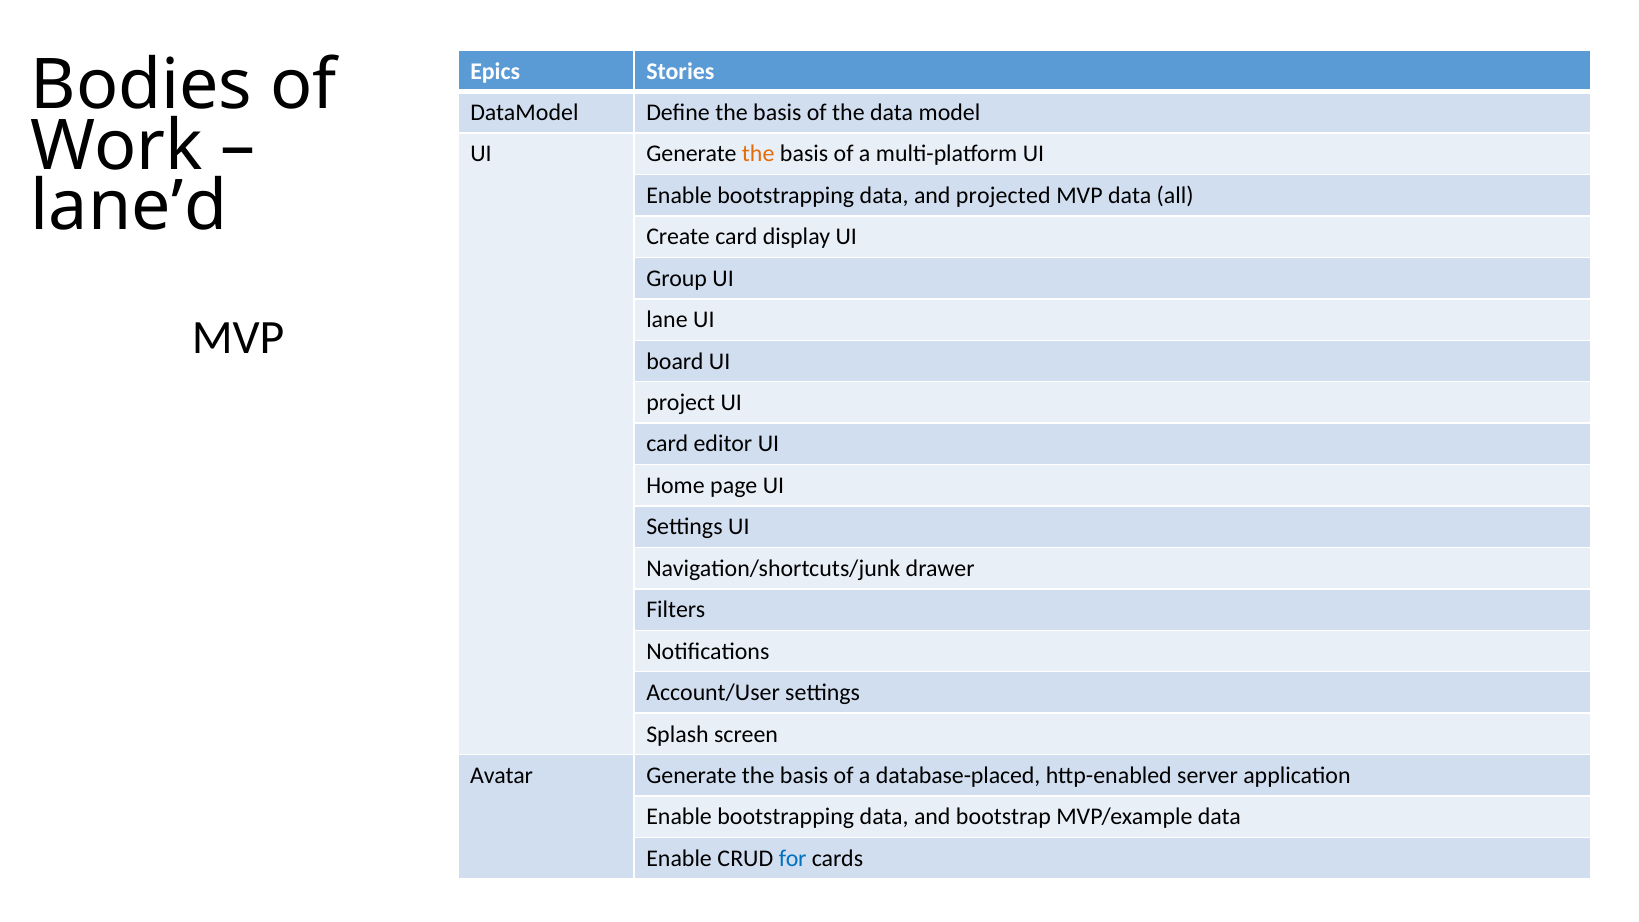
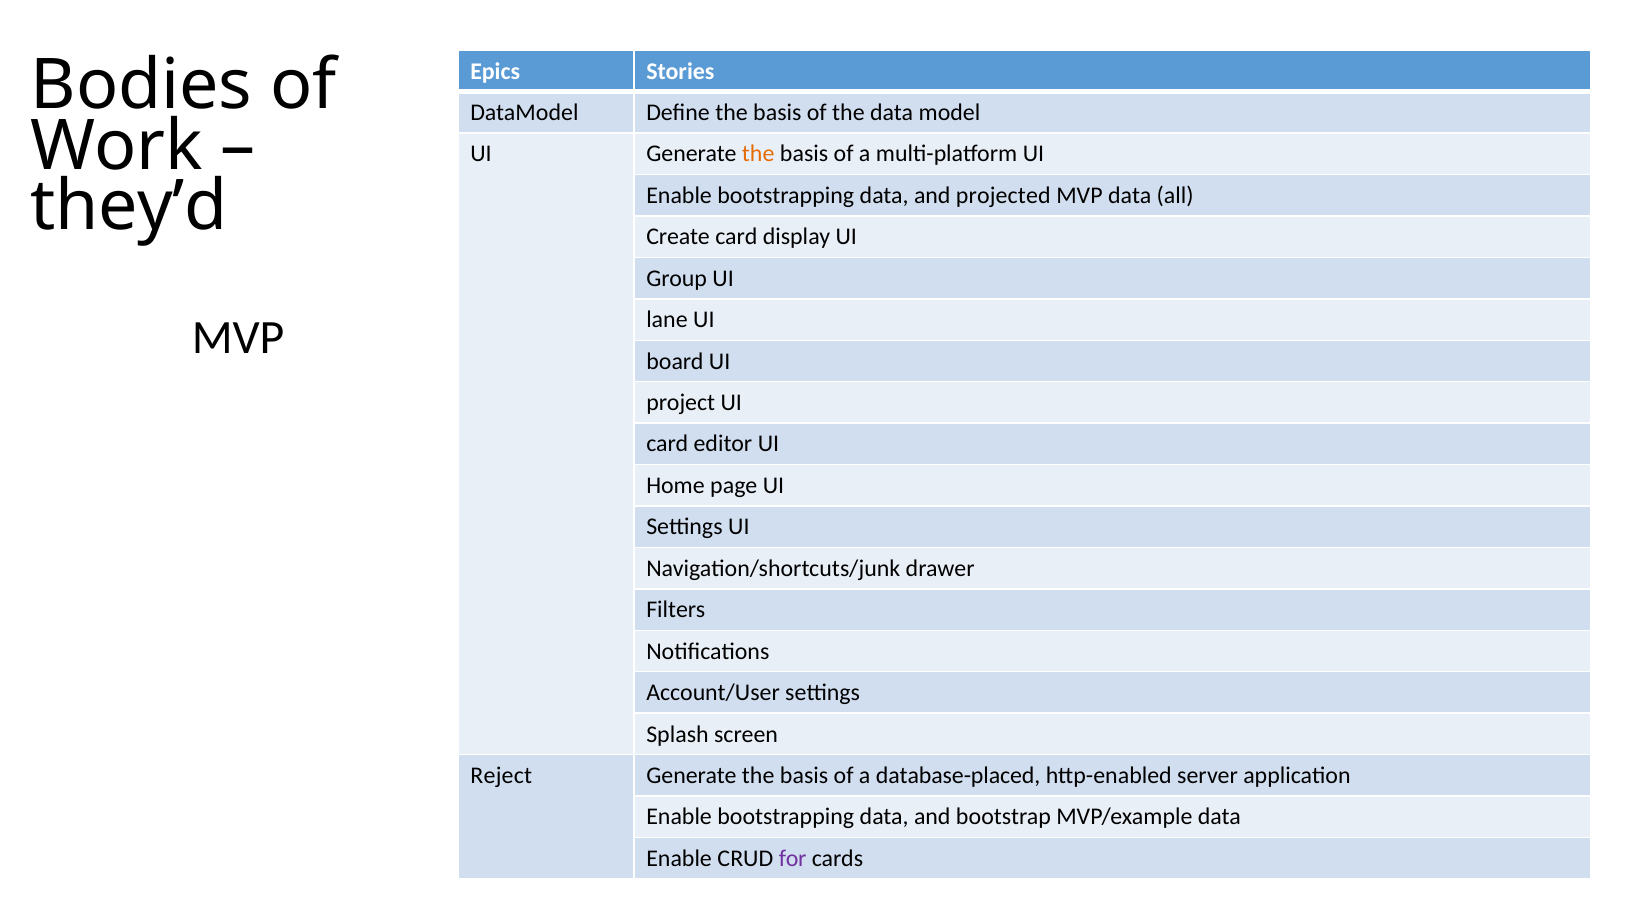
lane’d: lane’d -> they’d
Avatar: Avatar -> Reject
for colour: blue -> purple
